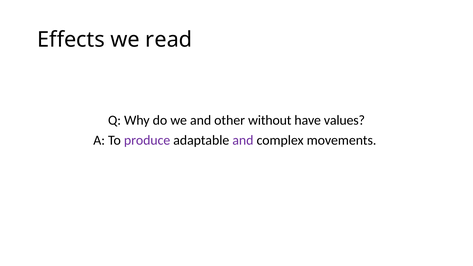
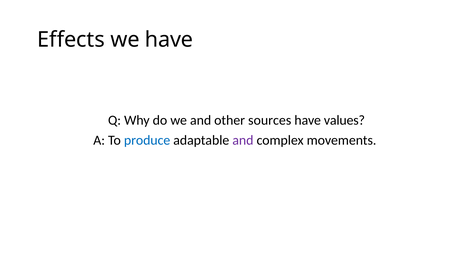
we read: read -> have
without: without -> sources
produce colour: purple -> blue
